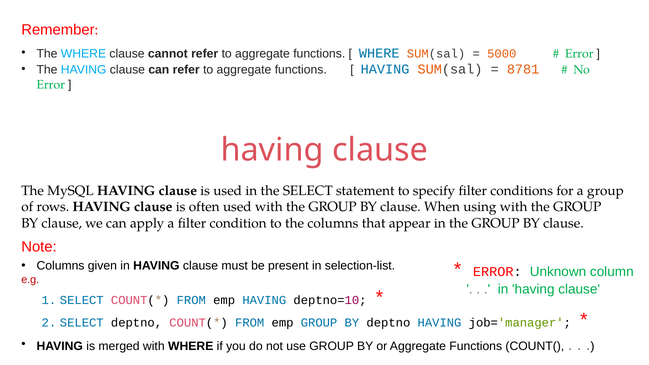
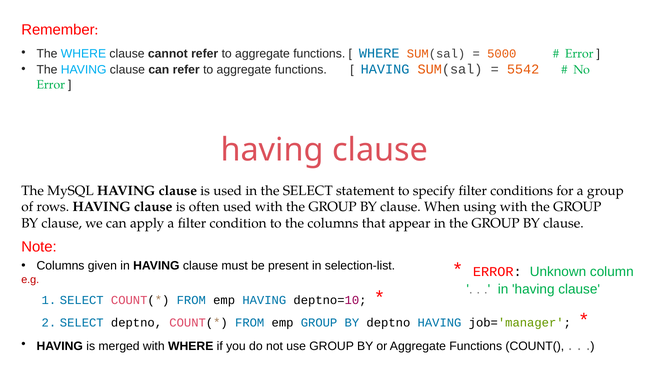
8781: 8781 -> 5542
